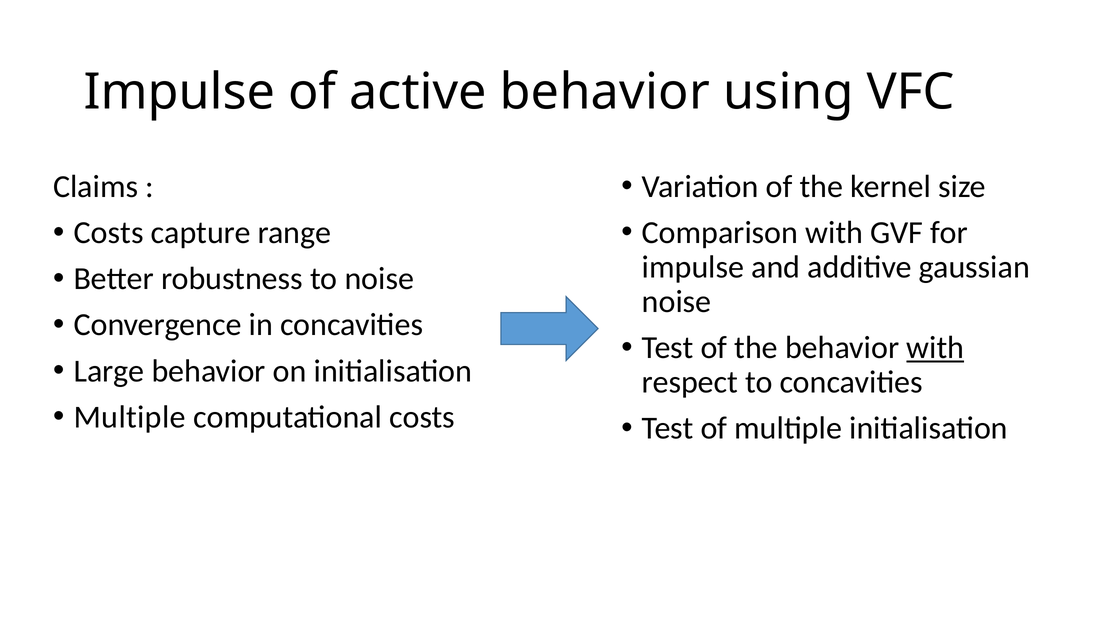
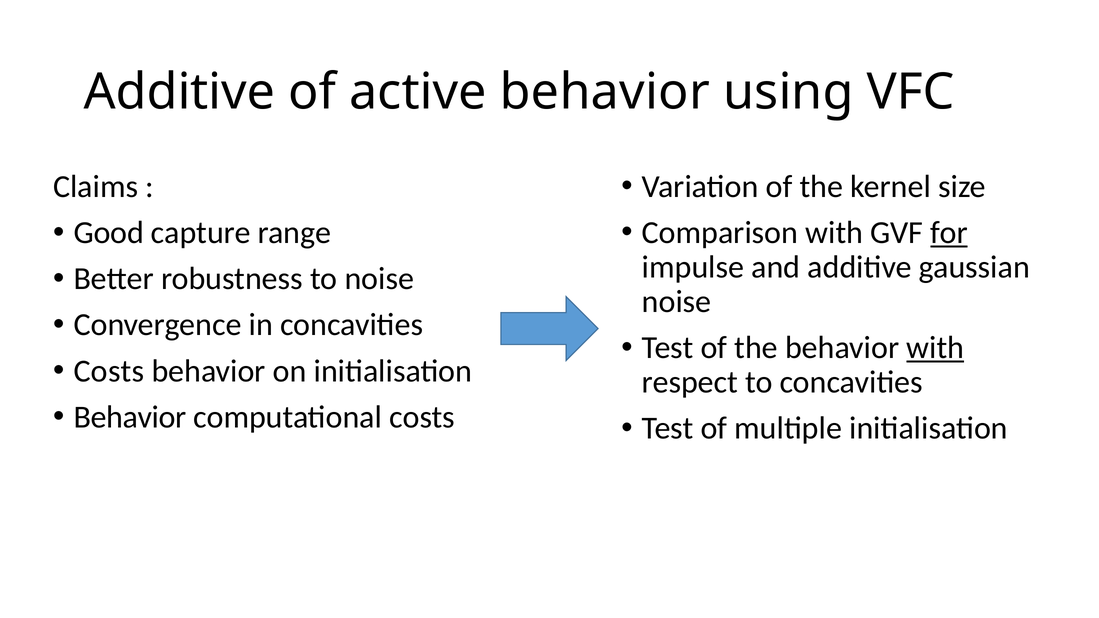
Impulse at (179, 92): Impulse -> Additive
for underline: none -> present
Costs at (109, 233): Costs -> Good
Large at (109, 371): Large -> Costs
Multiple at (130, 417): Multiple -> Behavior
